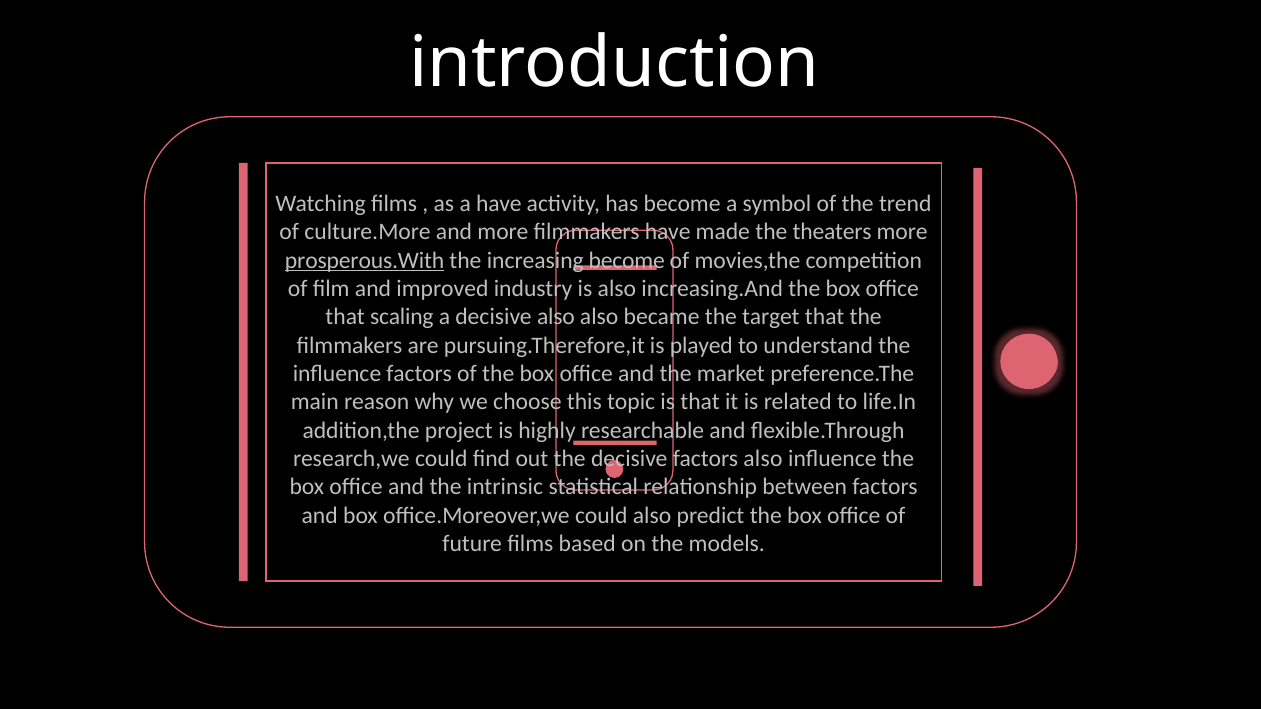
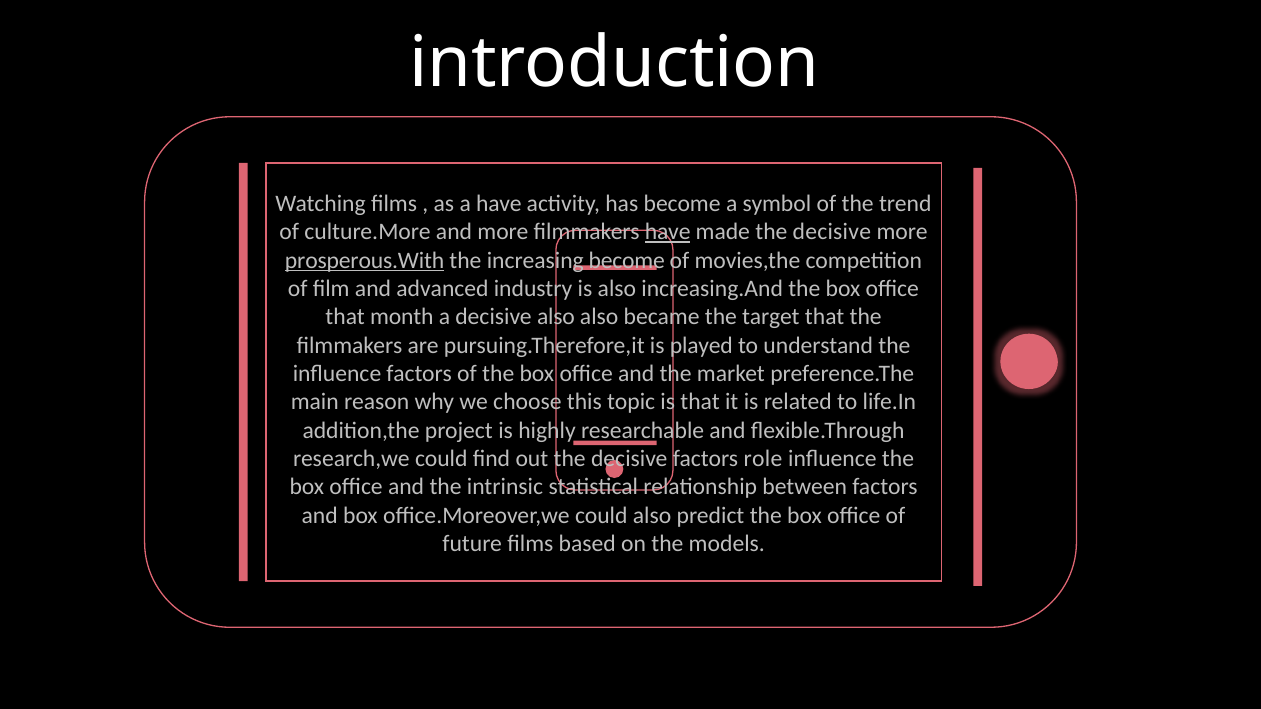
have at (668, 232) underline: none -> present
made the theaters: theaters -> decisive
improved: improved -> advanced
scaling: scaling -> month
factors also: also -> role
